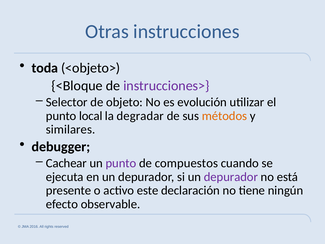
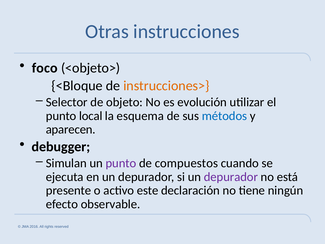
toda: toda -> foco
instrucciones> colour: purple -> orange
degradar: degradar -> esquema
métodos colour: orange -> blue
similares: similares -> aparecen
Cachear: Cachear -> Simulan
